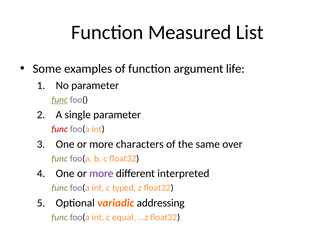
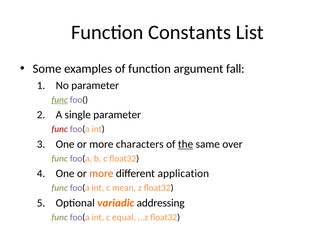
Measured: Measured -> Constants
life: life -> fall
the underline: none -> present
more at (101, 174) colour: purple -> orange
interpreted: interpreted -> application
typed: typed -> mean
